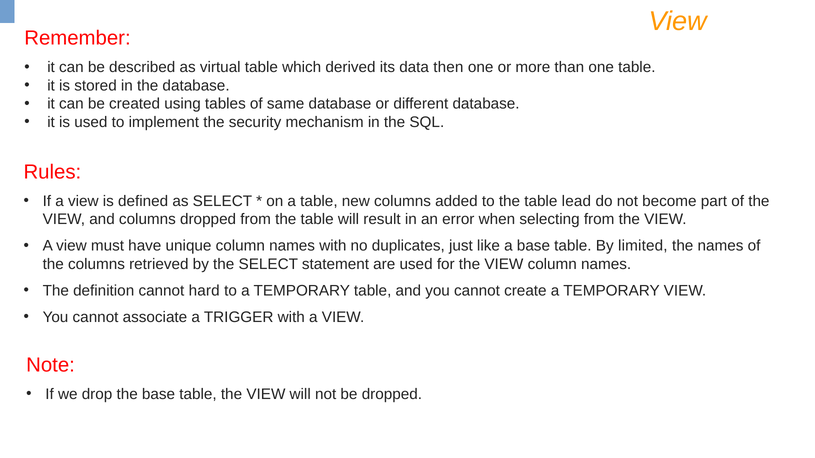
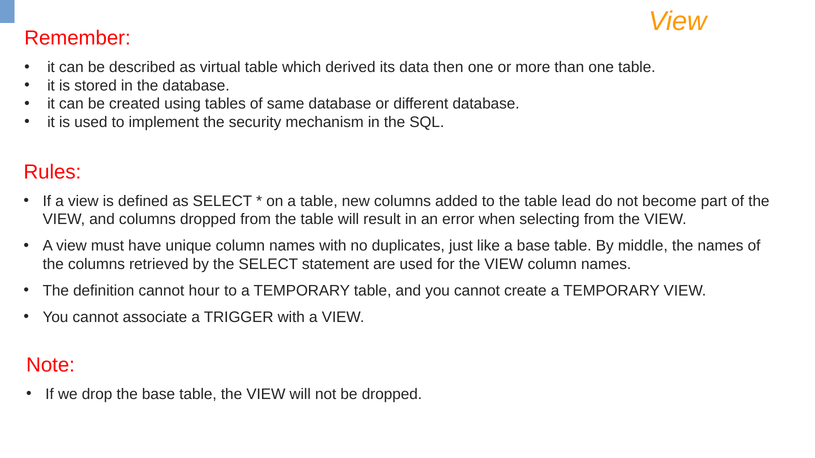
limited: limited -> middle
hard: hard -> hour
